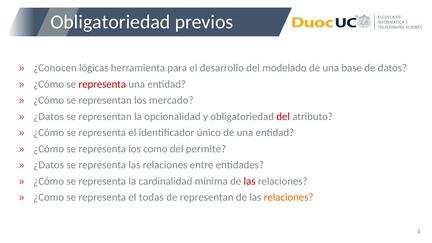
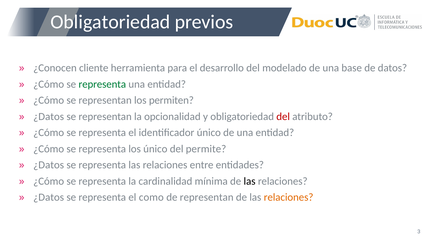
lógicas: lógicas -> cliente
representa at (102, 84) colour: red -> green
mercado: mercado -> permiten
los como: como -> único
las at (250, 181) colour: red -> black
¿Como at (49, 197): ¿Como -> ¿Datos
todas: todas -> como
